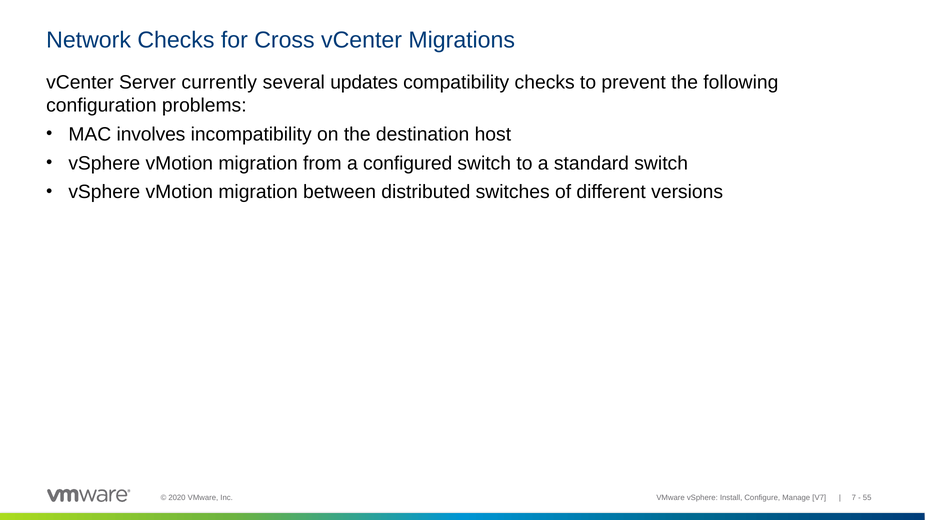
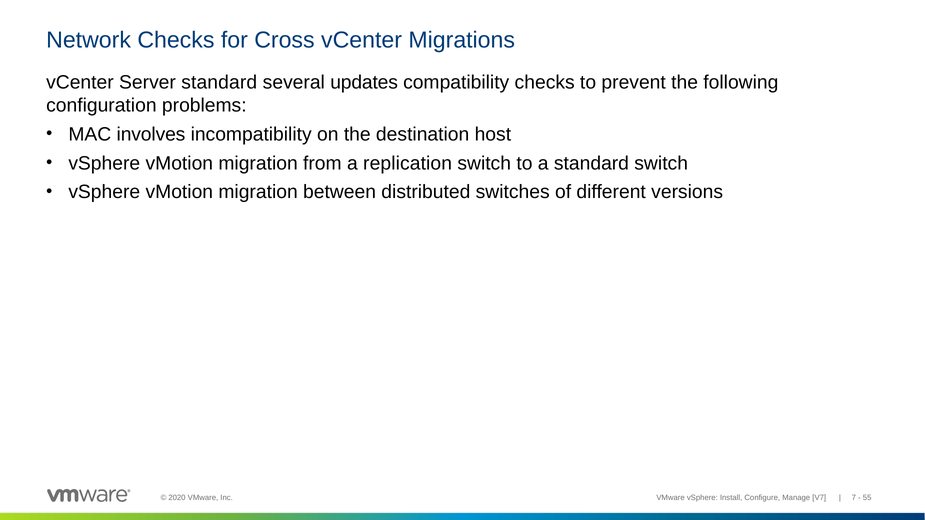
Server currently: currently -> standard
configured: configured -> replication
